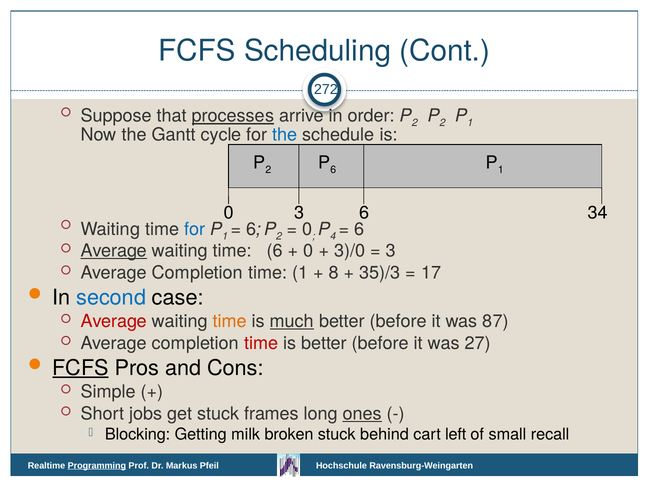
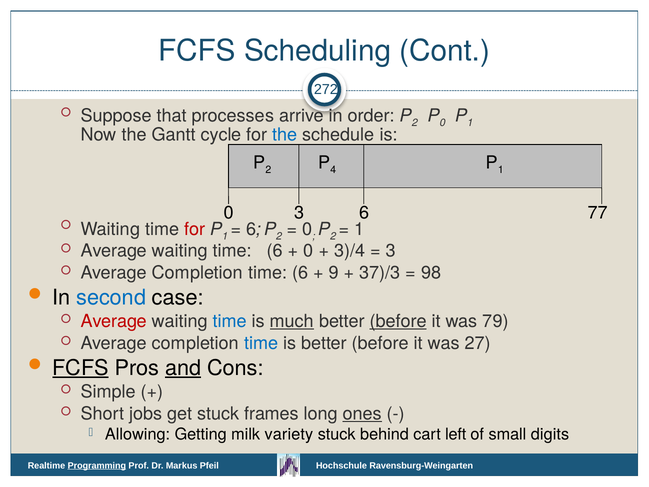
processes underline: present -> none
2 at (443, 123): 2 -> 0
6 at (333, 170): 6 -> 4
34: 34 -> 77
for at (195, 229) colour: blue -> red
4 at (333, 236): 4 -> 2
6 at (359, 229): 6 -> 1
Average at (114, 251) underline: present -> none
3)/0: 3)/0 -> 3)/4
Completion time 1: 1 -> 6
8: 8 -> 9
35)/3: 35)/3 -> 37)/3
17: 17 -> 98
time at (230, 321) colour: orange -> blue
before at (398, 321) underline: none -> present
87: 87 -> 79
time at (261, 343) colour: red -> blue
and underline: none -> present
Blocking: Blocking -> Allowing
broken: broken -> variety
recall: recall -> digits
